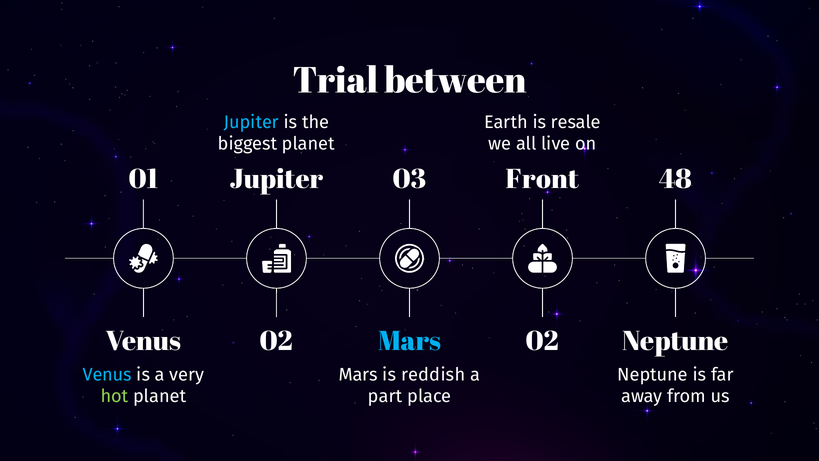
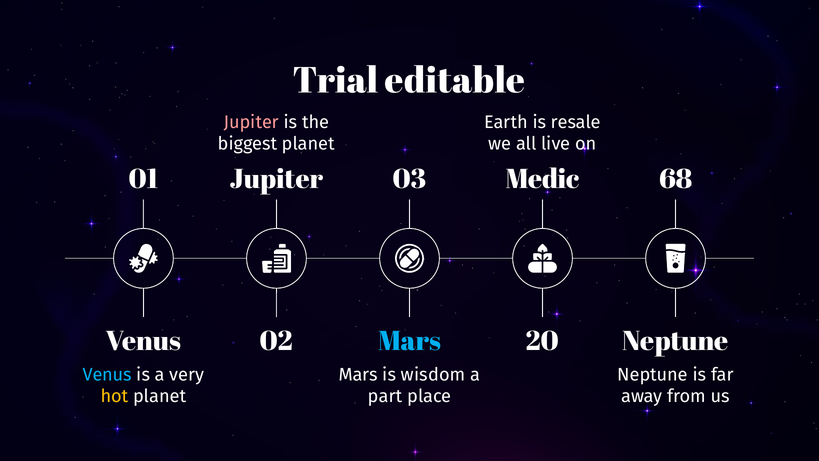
between: between -> editable
Jupiter at (251, 122) colour: light blue -> pink
Front: Front -> Medic
48: 48 -> 68
02 02: 02 -> 20
reddish: reddish -> wisdom
hot colour: light green -> yellow
